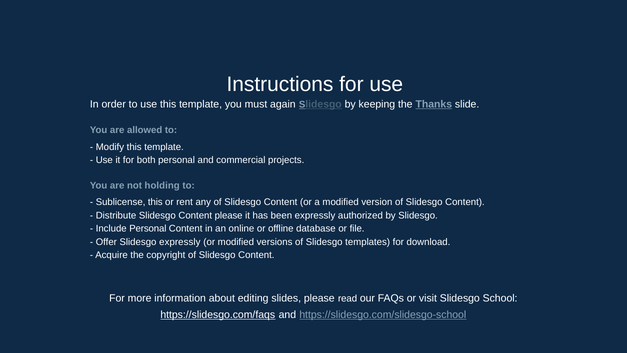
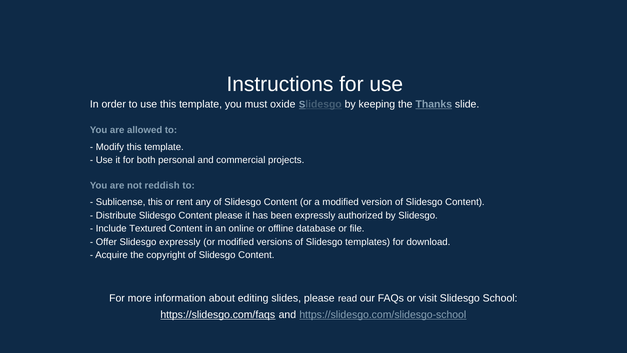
again: again -> oxide
holding: holding -> reddish
Include Personal: Personal -> Textured
